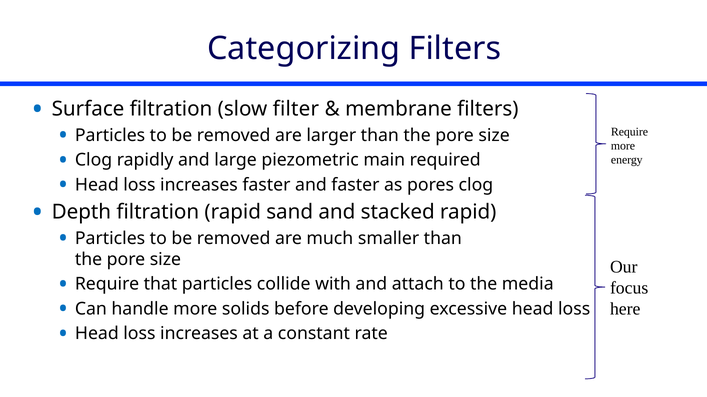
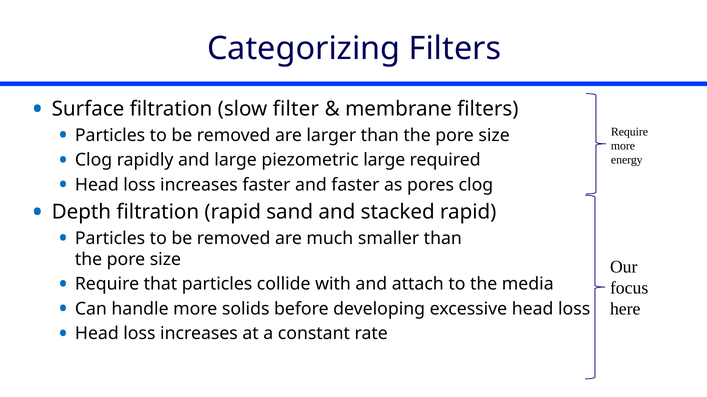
piezometric main: main -> large
